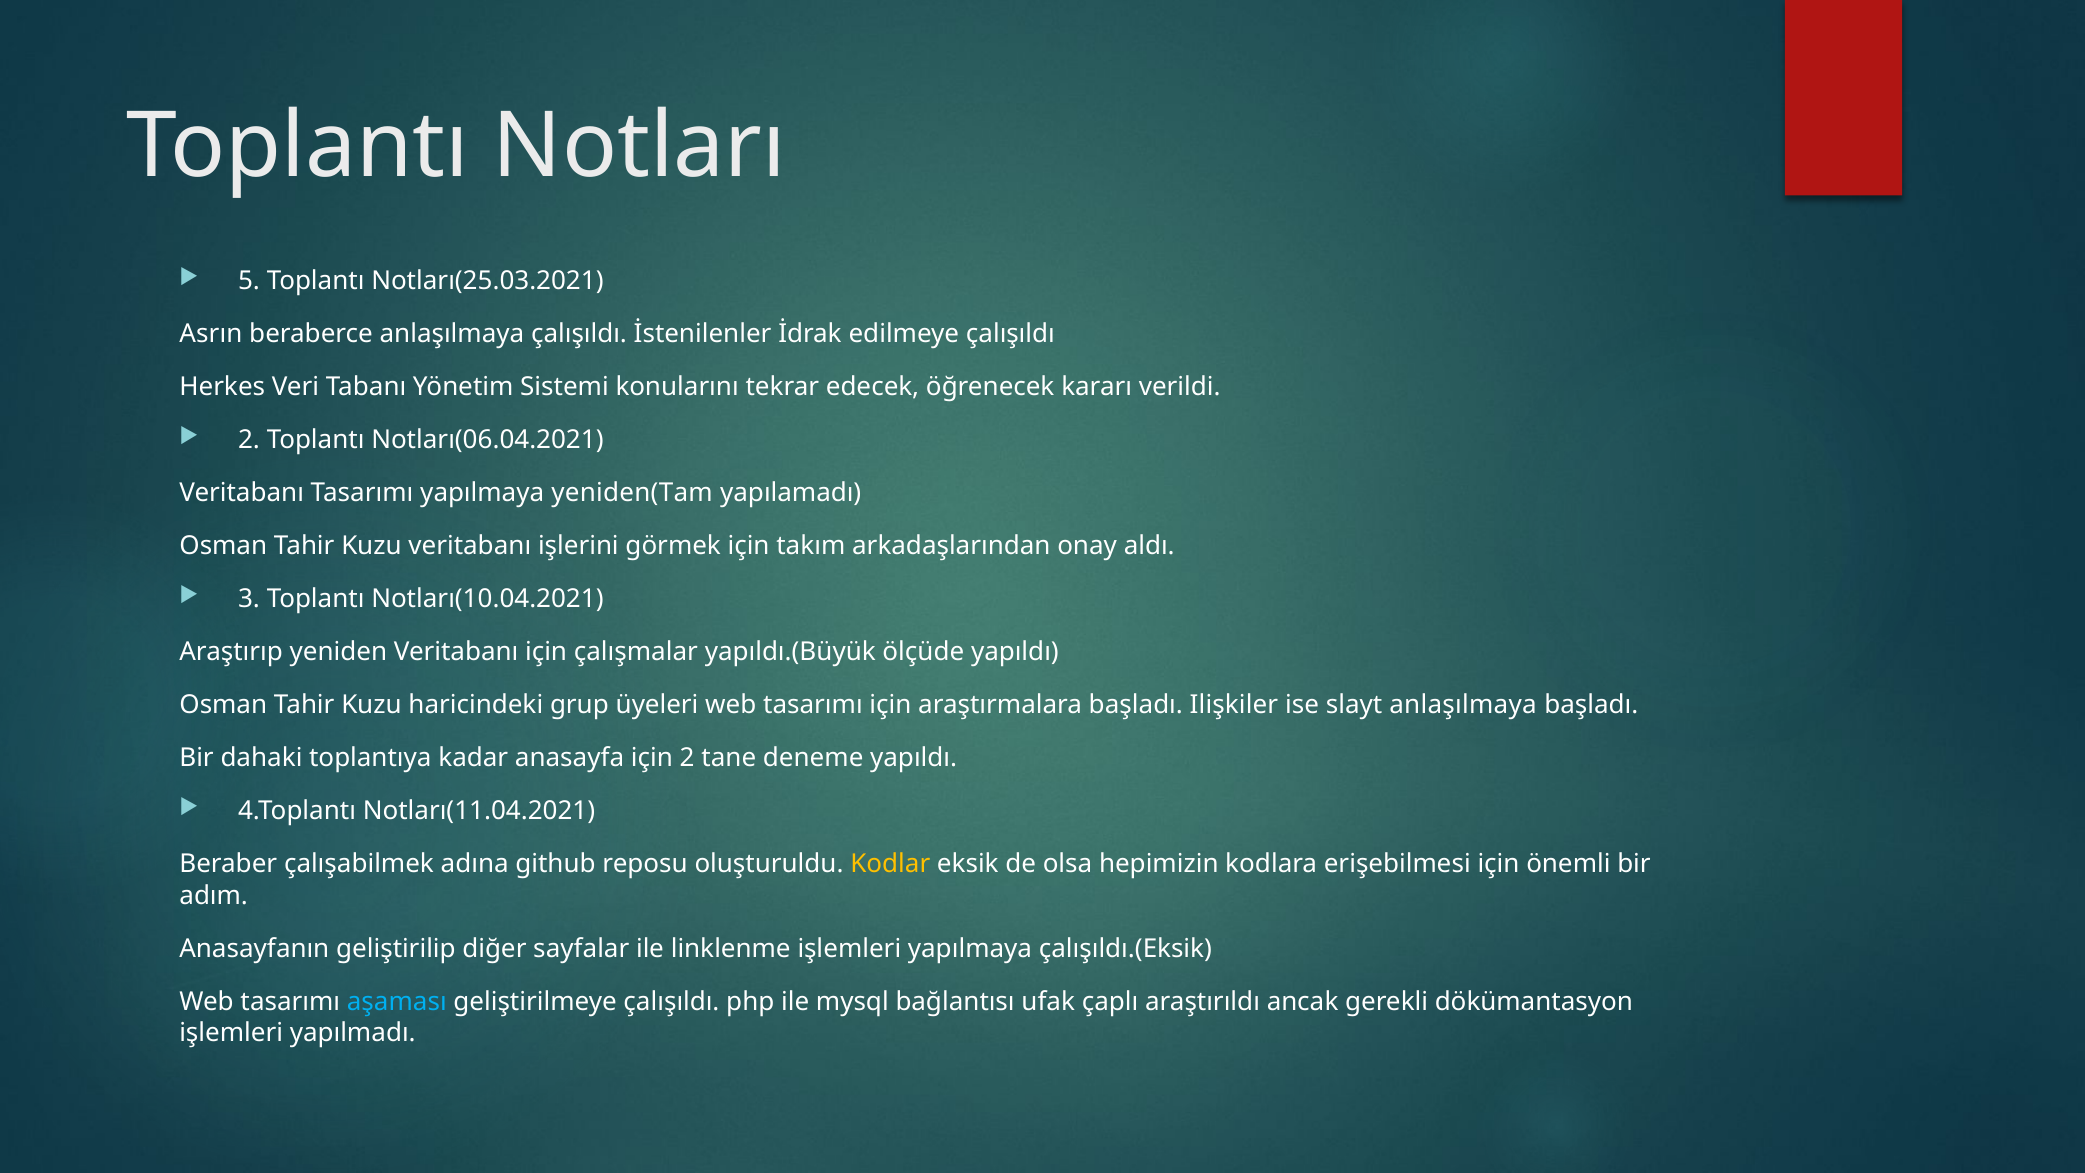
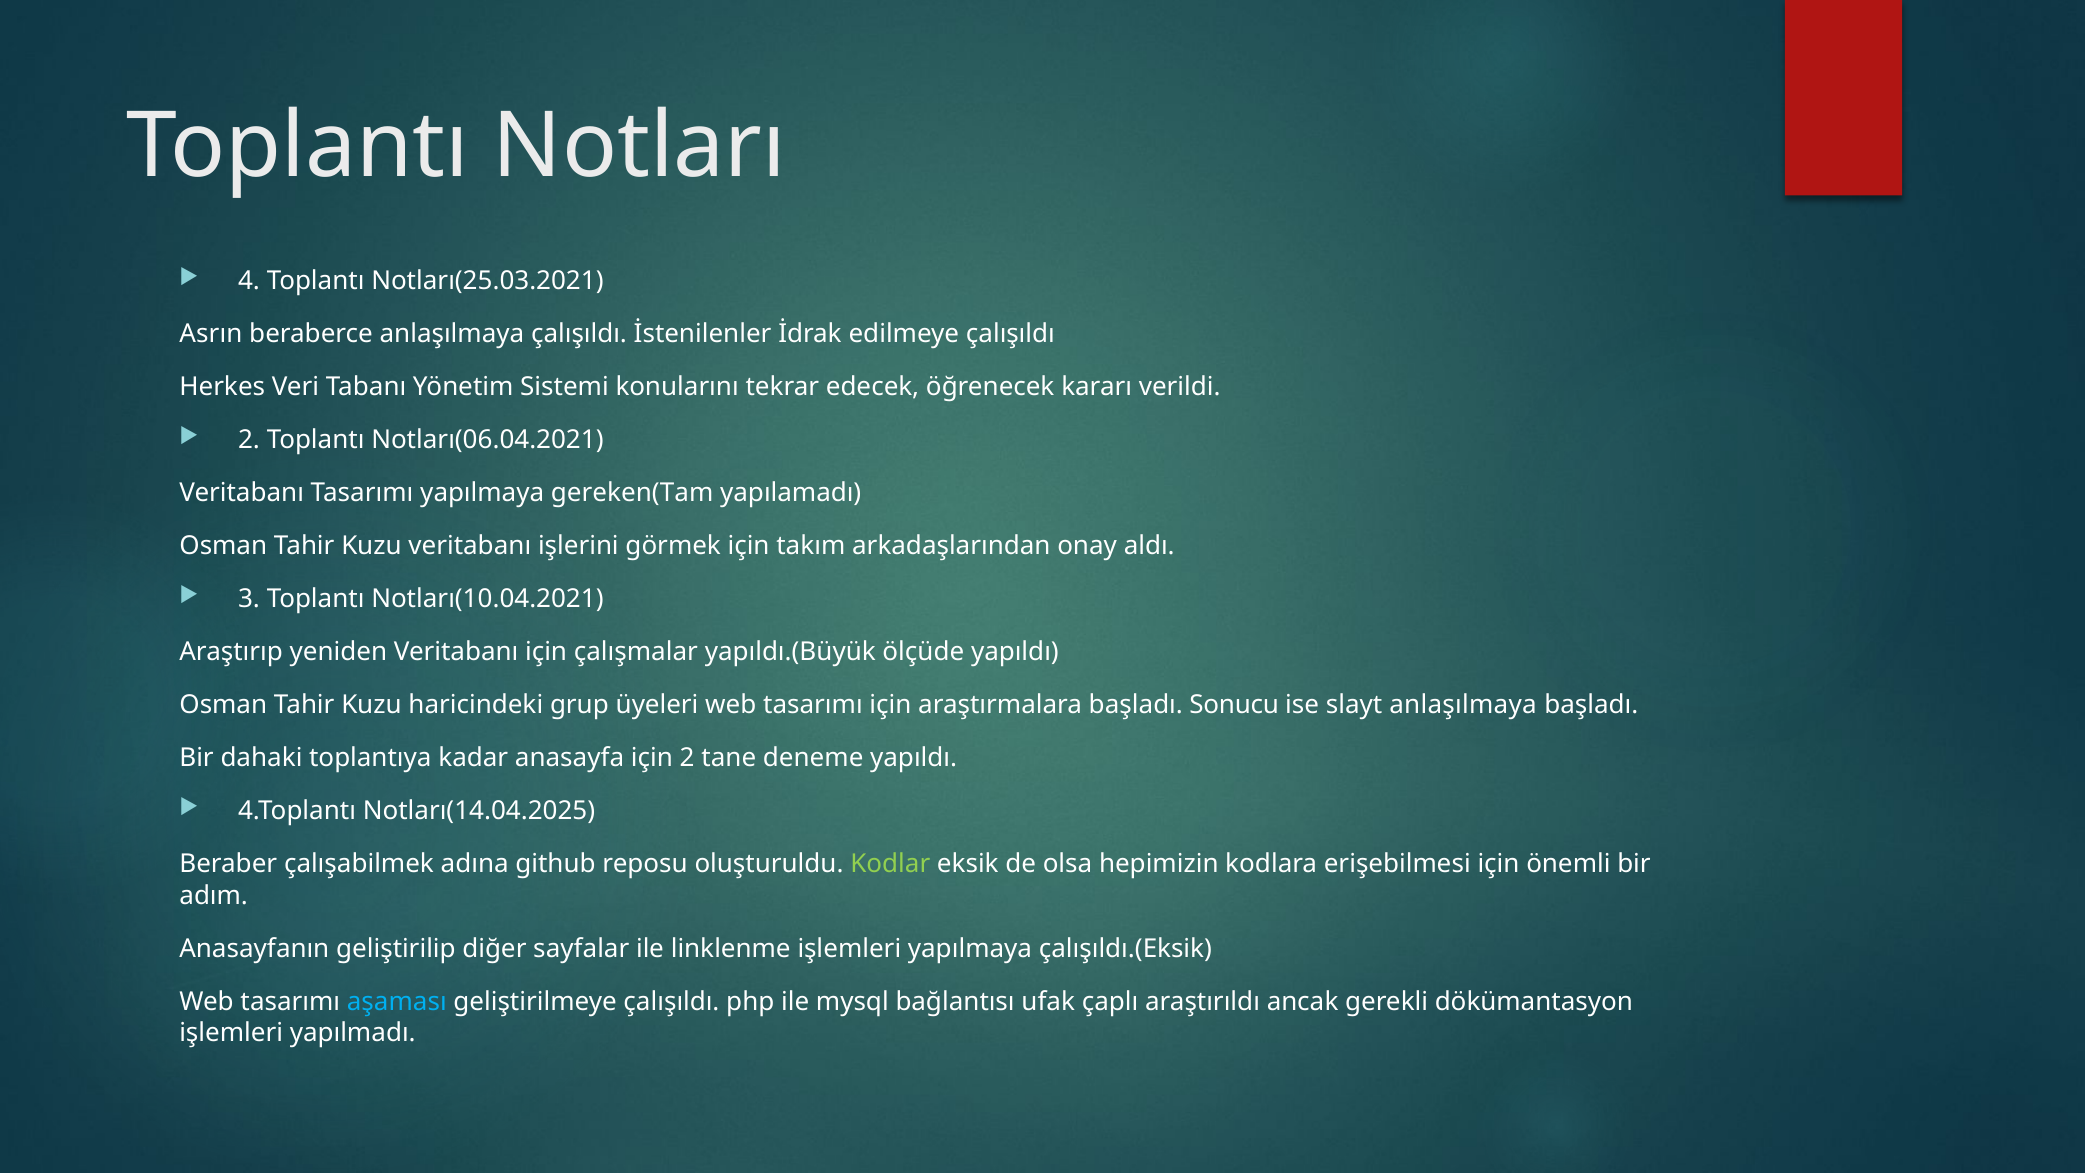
5: 5 -> 4
yeniden(Tam: yeniden(Tam -> gereken(Tam
Ilişkiler: Ilişkiler -> Sonucu
Notları(11.04.2021: Notları(11.04.2021 -> Notları(14.04.2025
Kodlar colour: yellow -> light green
